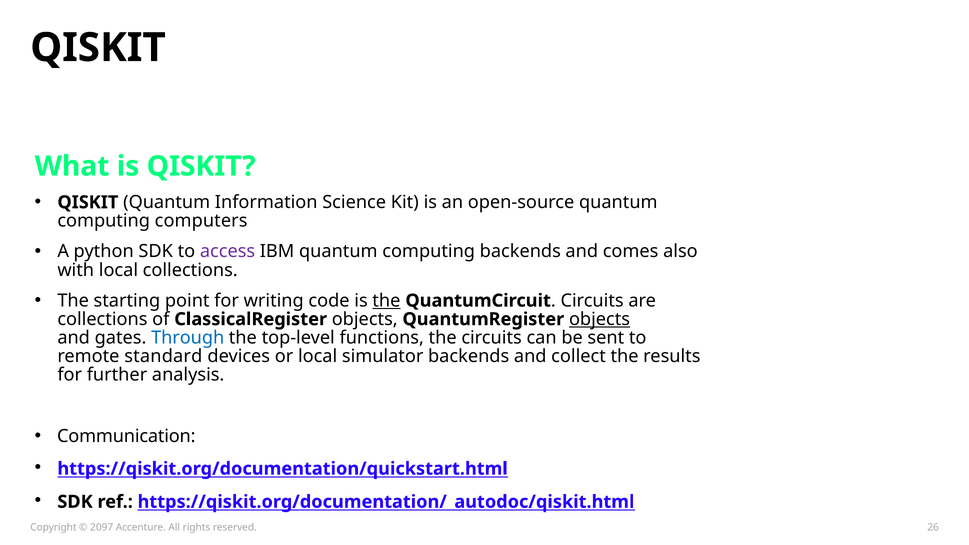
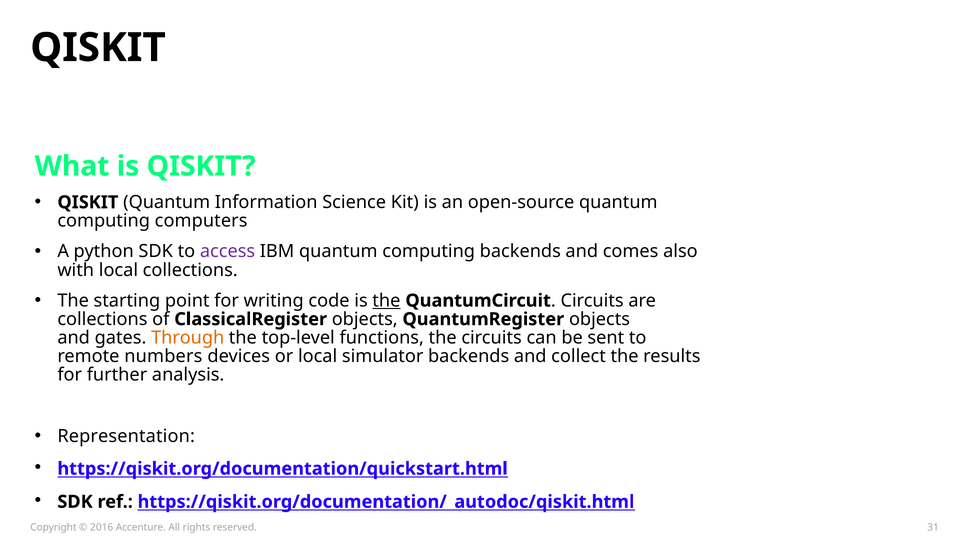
objects at (600, 319) underline: present -> none
Through colour: blue -> orange
standard: standard -> numbers
Communication: Communication -> Representation
2097: 2097 -> 2016
26: 26 -> 31
